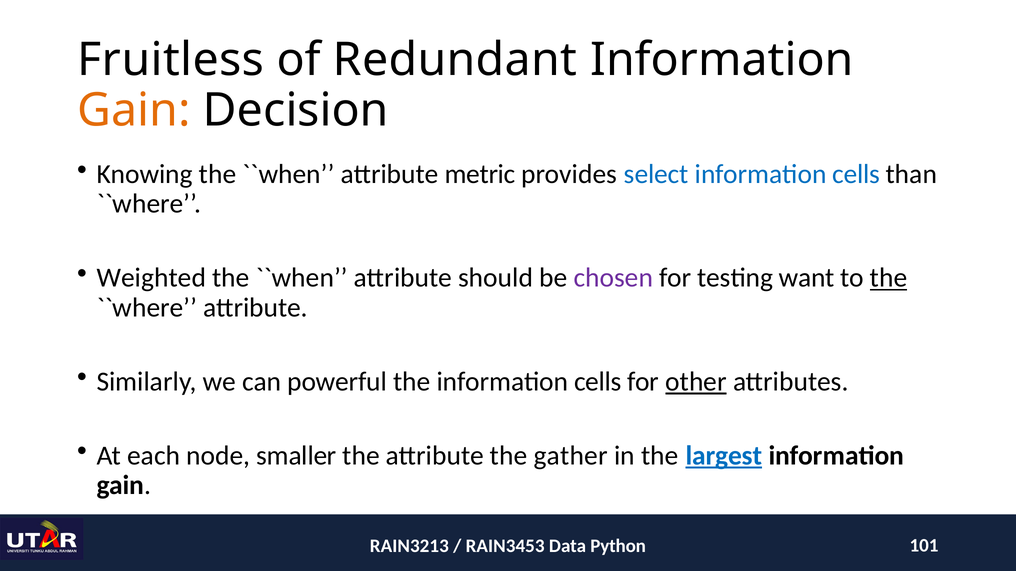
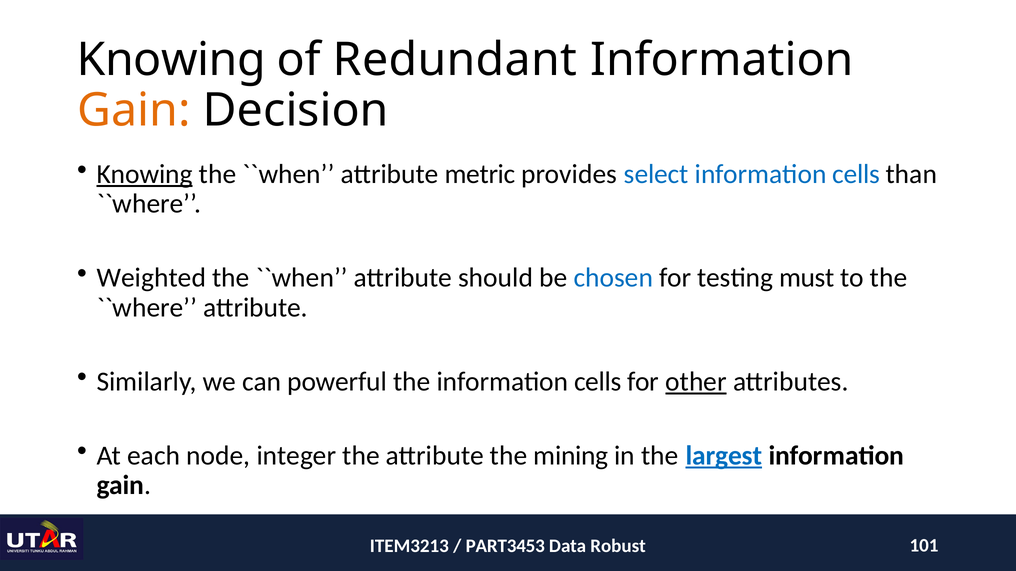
Fruitless at (171, 60): Fruitless -> Knowing
Knowing at (145, 174) underline: none -> present
chosen colour: purple -> blue
want: want -> must
the at (889, 278) underline: present -> none
smaller: smaller -> integer
gather: gather -> mining
RAIN3213: RAIN3213 -> ITEM3213
RAIN3453: RAIN3453 -> PART3453
Python: Python -> Robust
